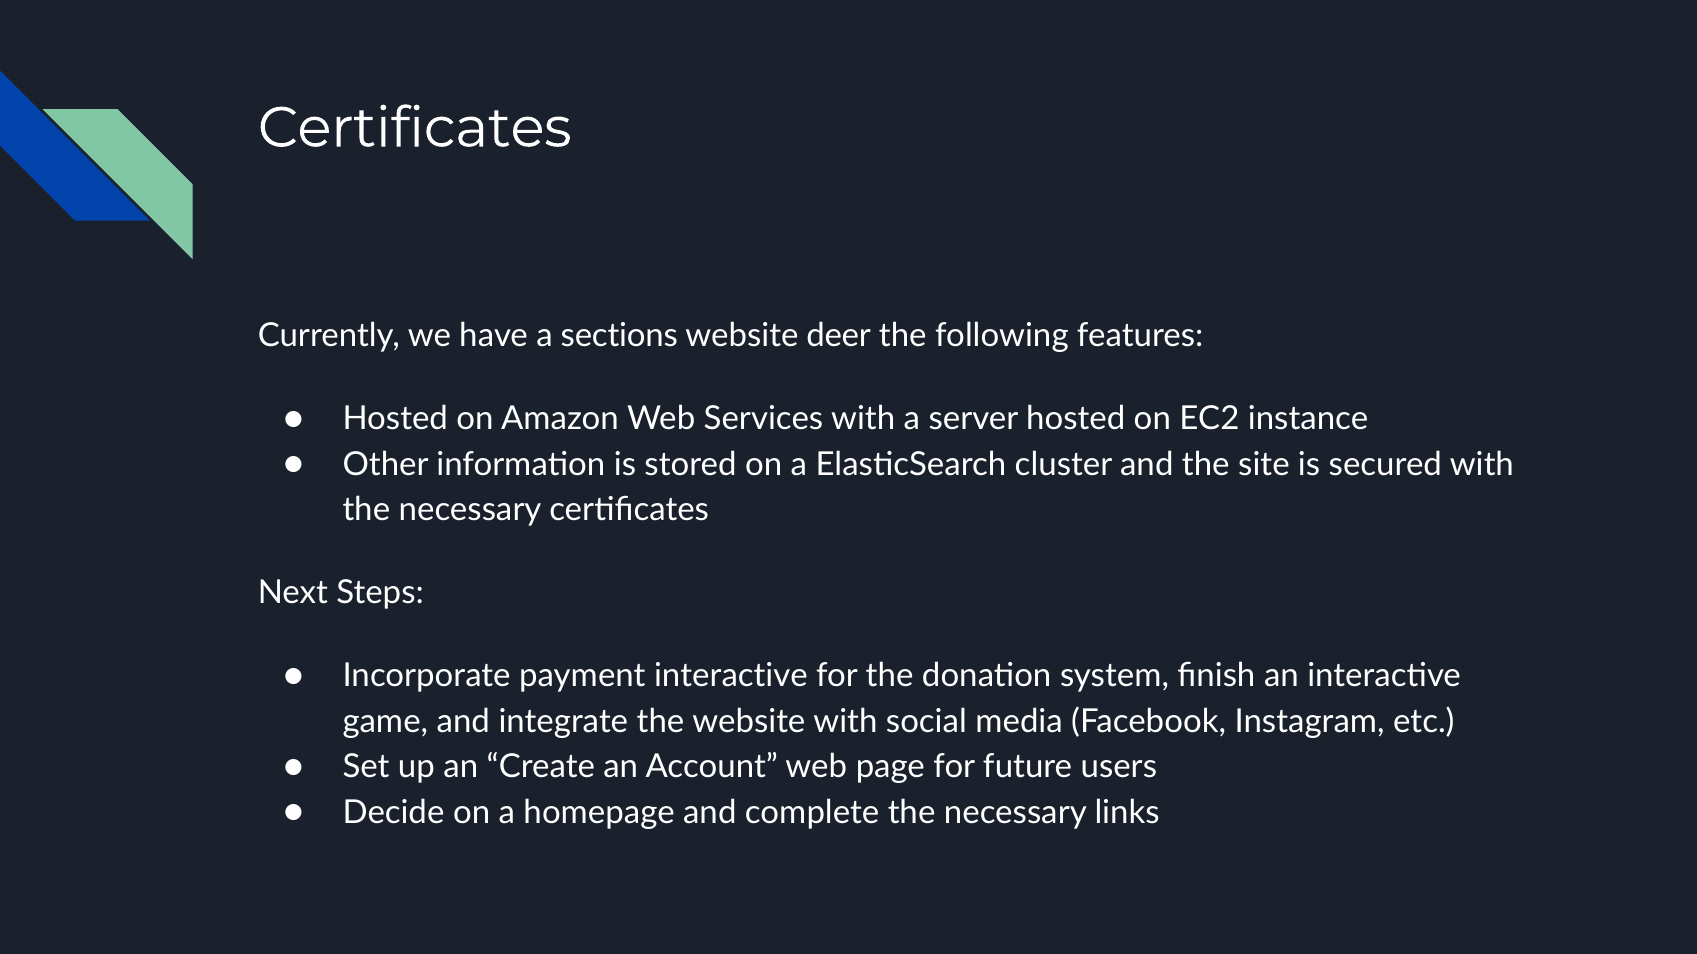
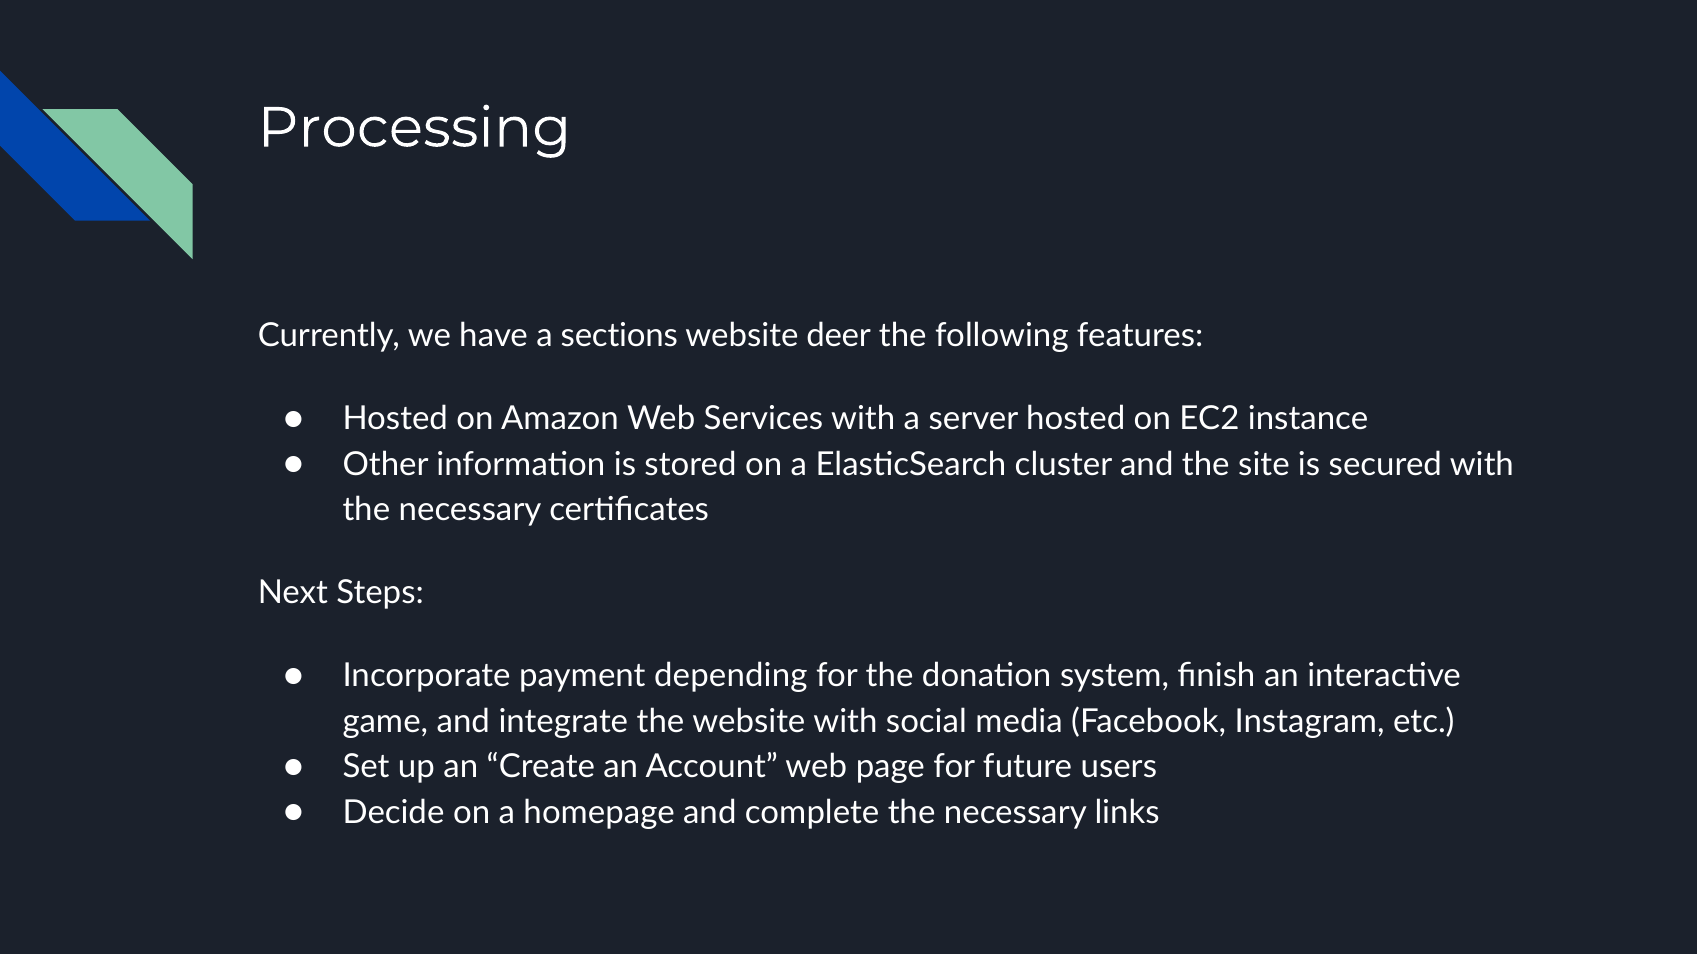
Certificates at (415, 128): Certificates -> Processing
payment interactive: interactive -> depending
